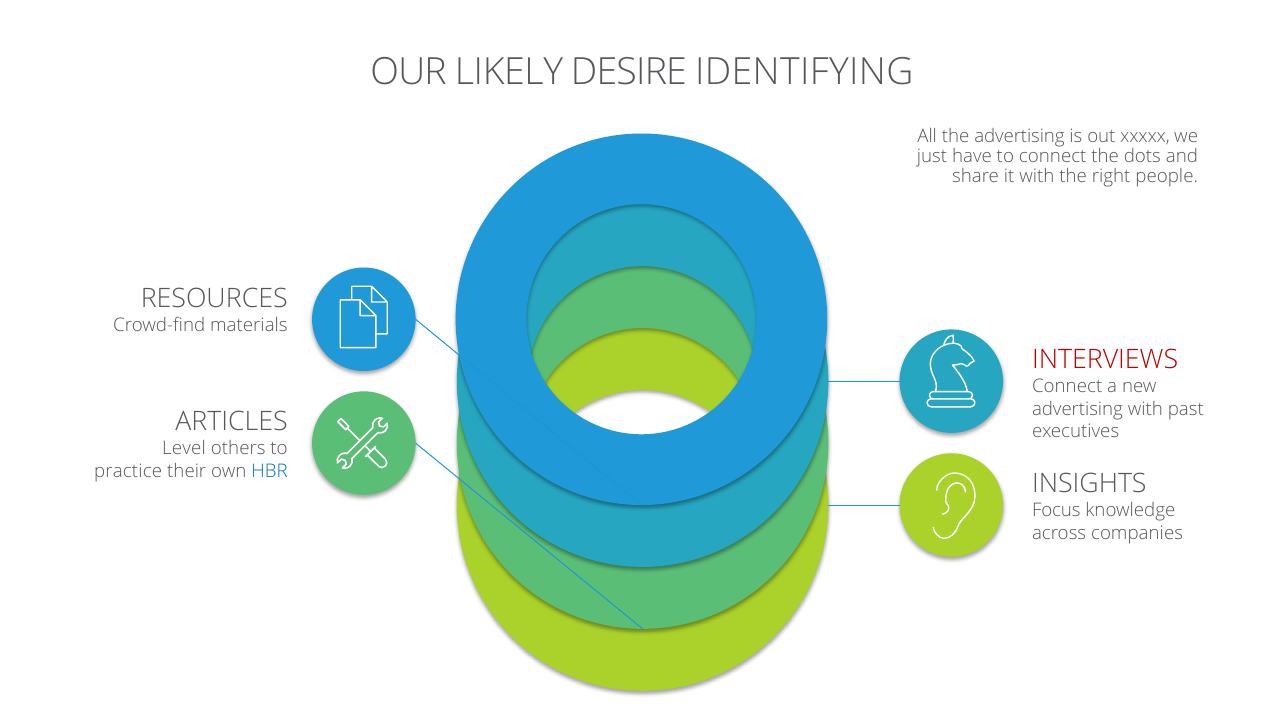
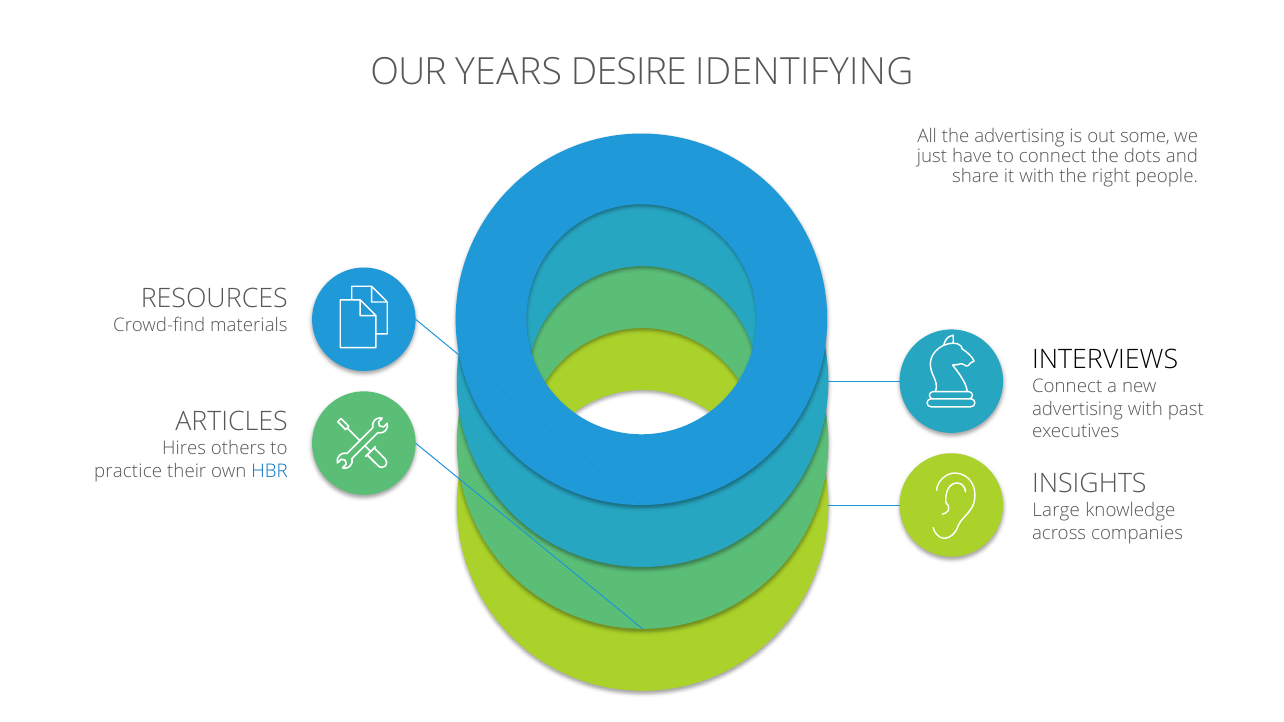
LIKELY: LIKELY -> YEARS
xxxxx: xxxxx -> some
INTERVIEWS colour: red -> black
Level: Level -> Hires
Focus: Focus -> Large
